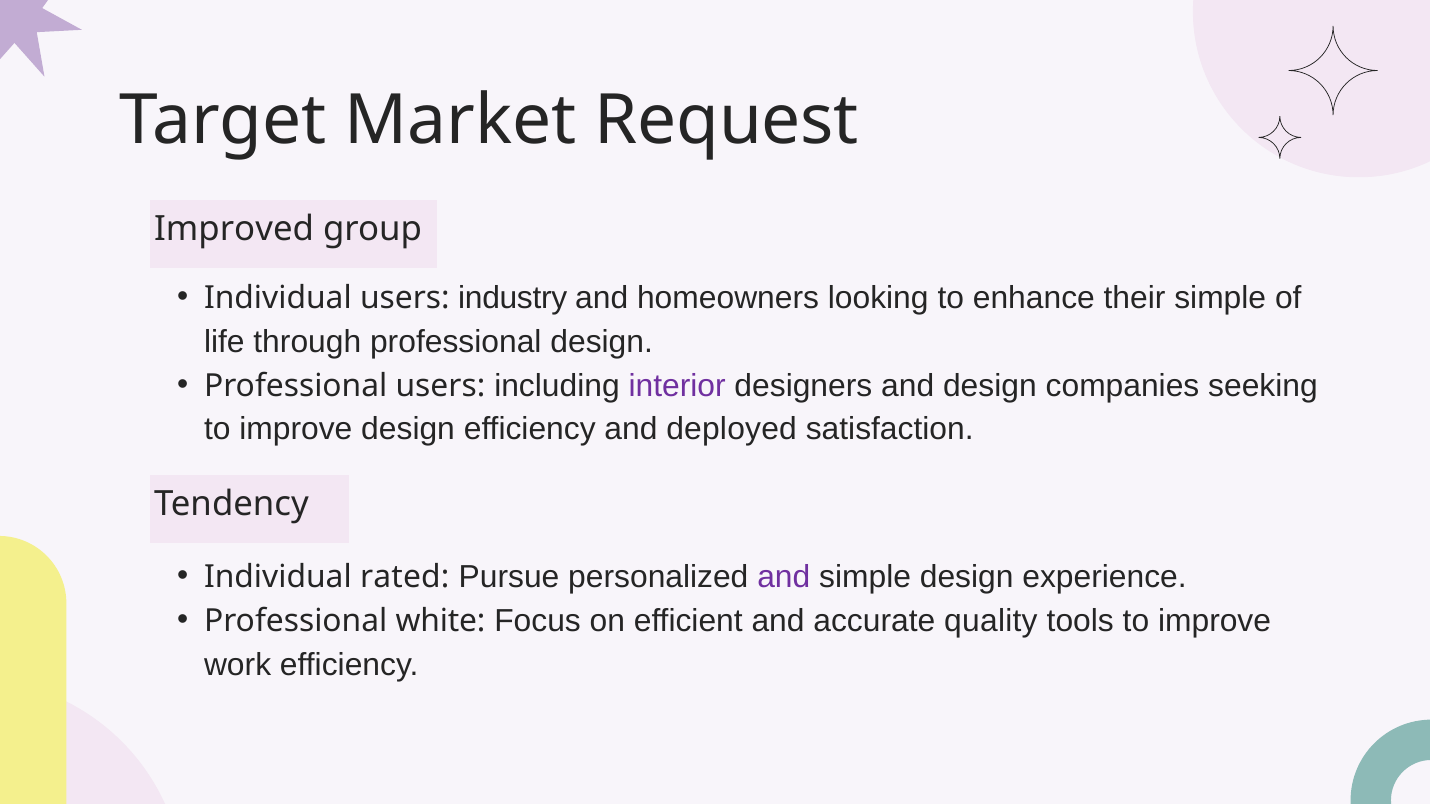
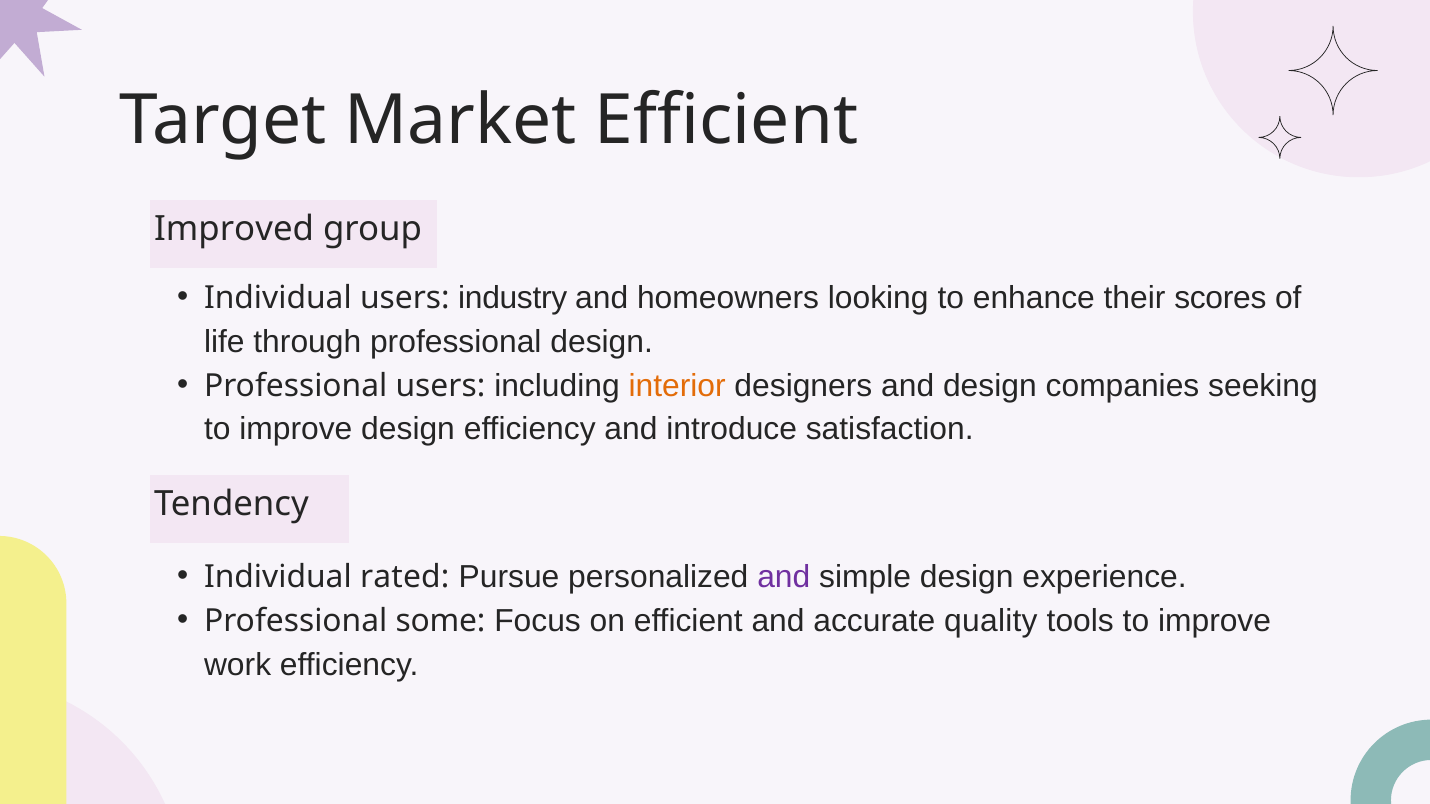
Market Request: Request -> Efficient
their simple: simple -> scores
interior colour: purple -> orange
deployed: deployed -> introduce
white: white -> some
